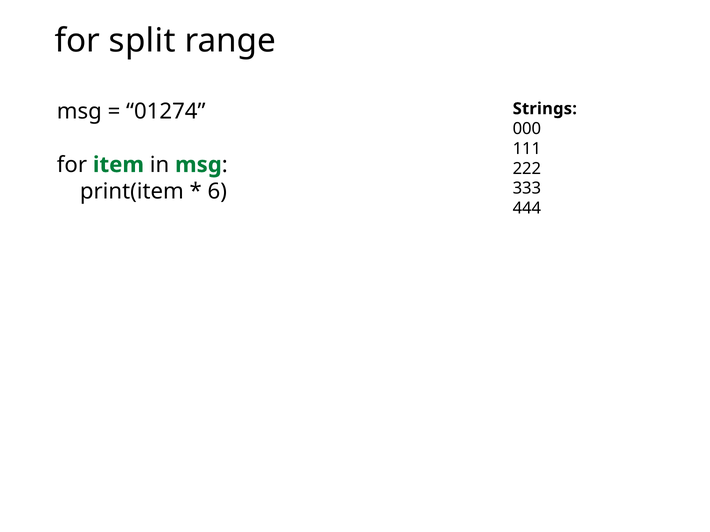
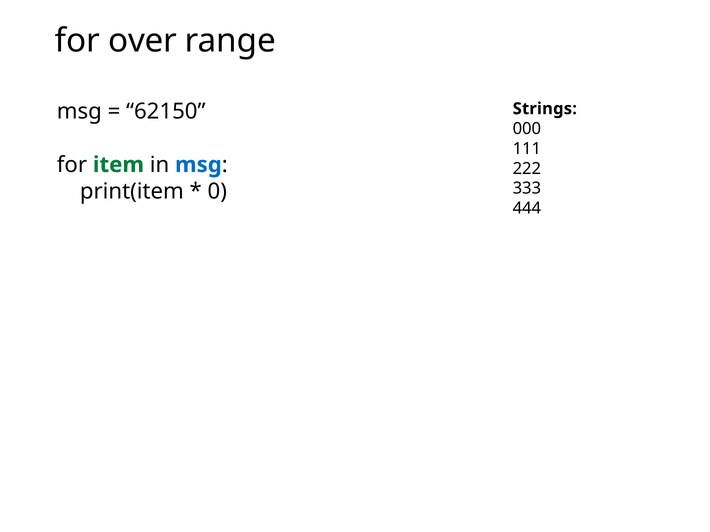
split: split -> over
01274: 01274 -> 62150
msg at (198, 165) colour: green -> blue
6: 6 -> 0
